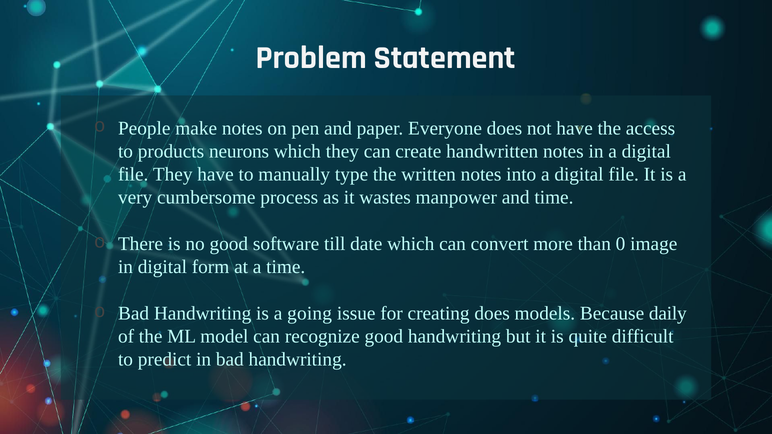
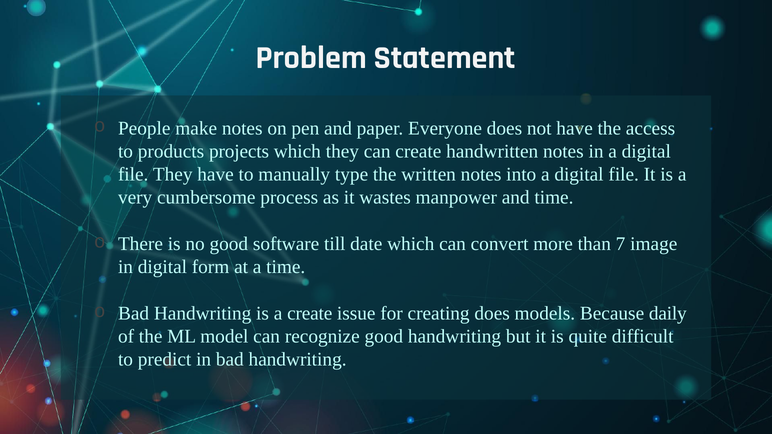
neurons: neurons -> projects
0: 0 -> 7
a going: going -> create
